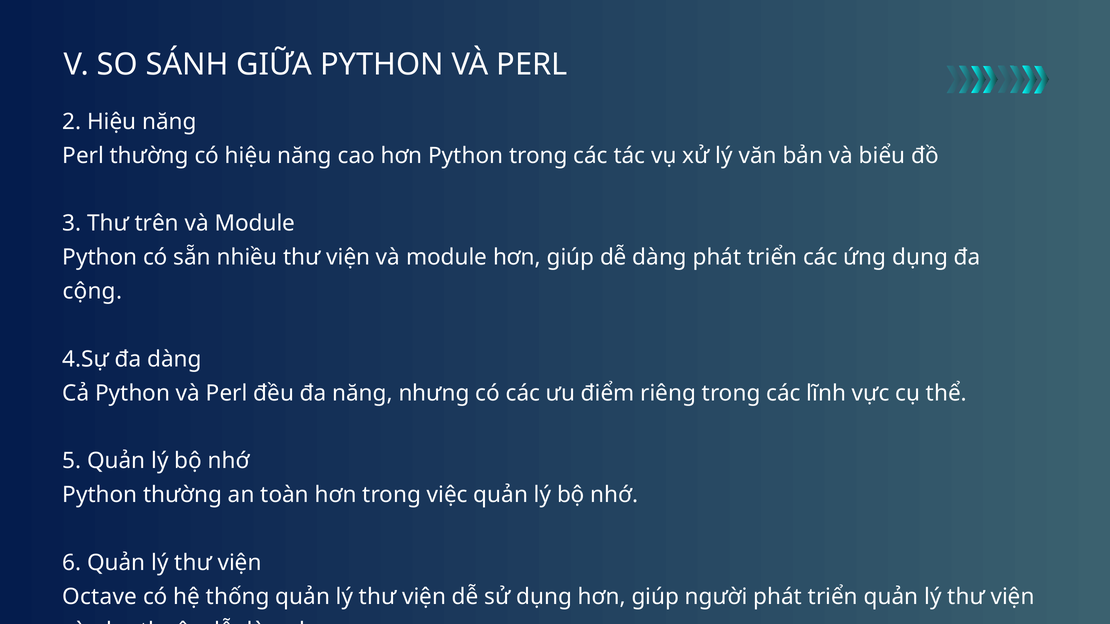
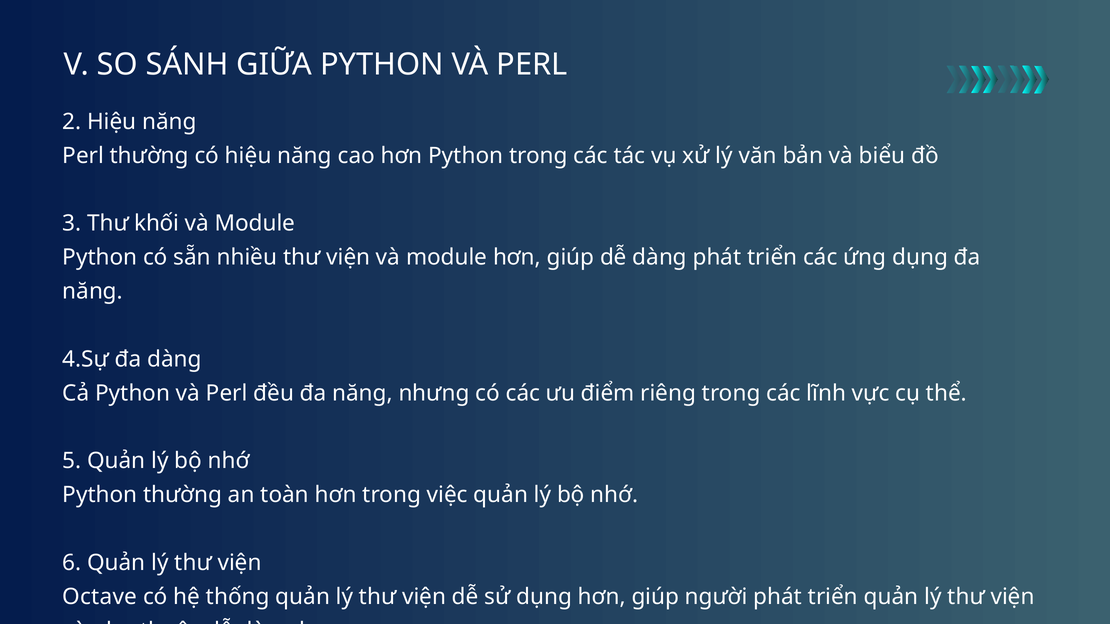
trên: trên -> khối
cộng at (93, 292): cộng -> năng
